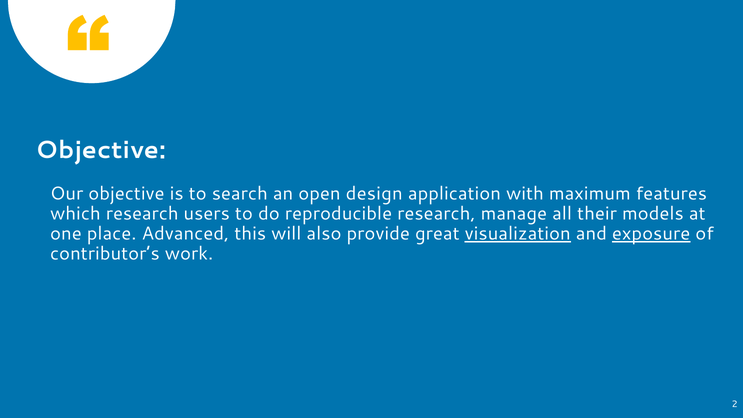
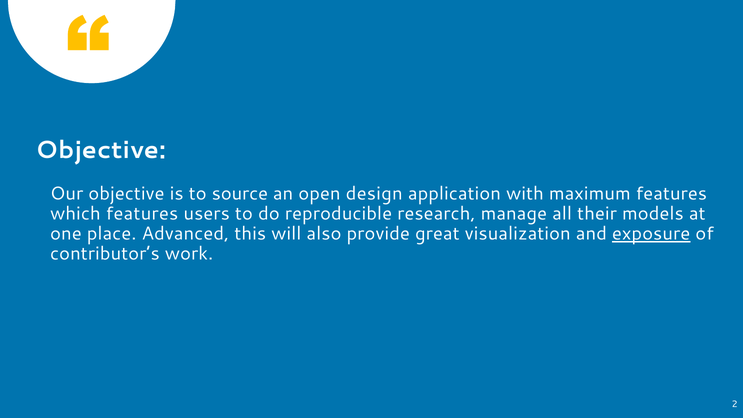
search: search -> source
which research: research -> features
visualization underline: present -> none
